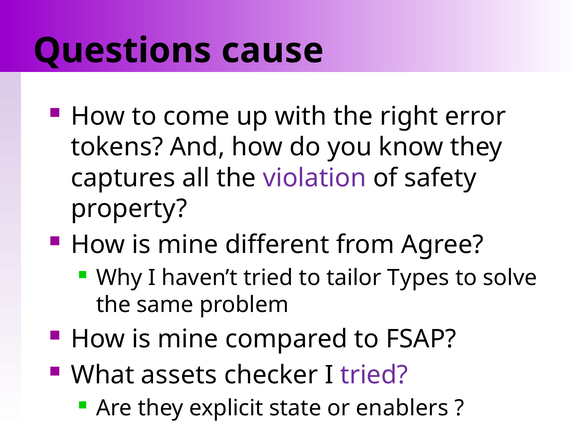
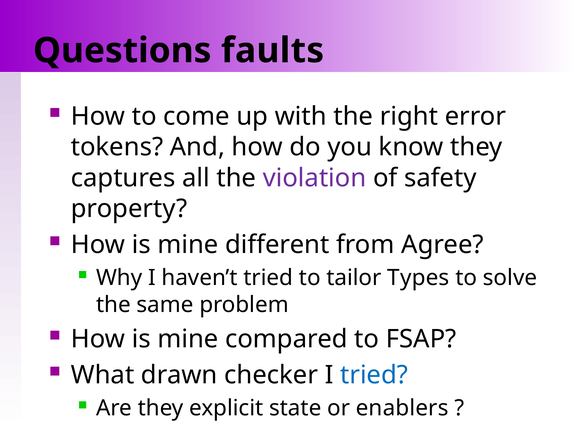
cause: cause -> faults
assets: assets -> drawn
tried at (374, 375) colour: purple -> blue
